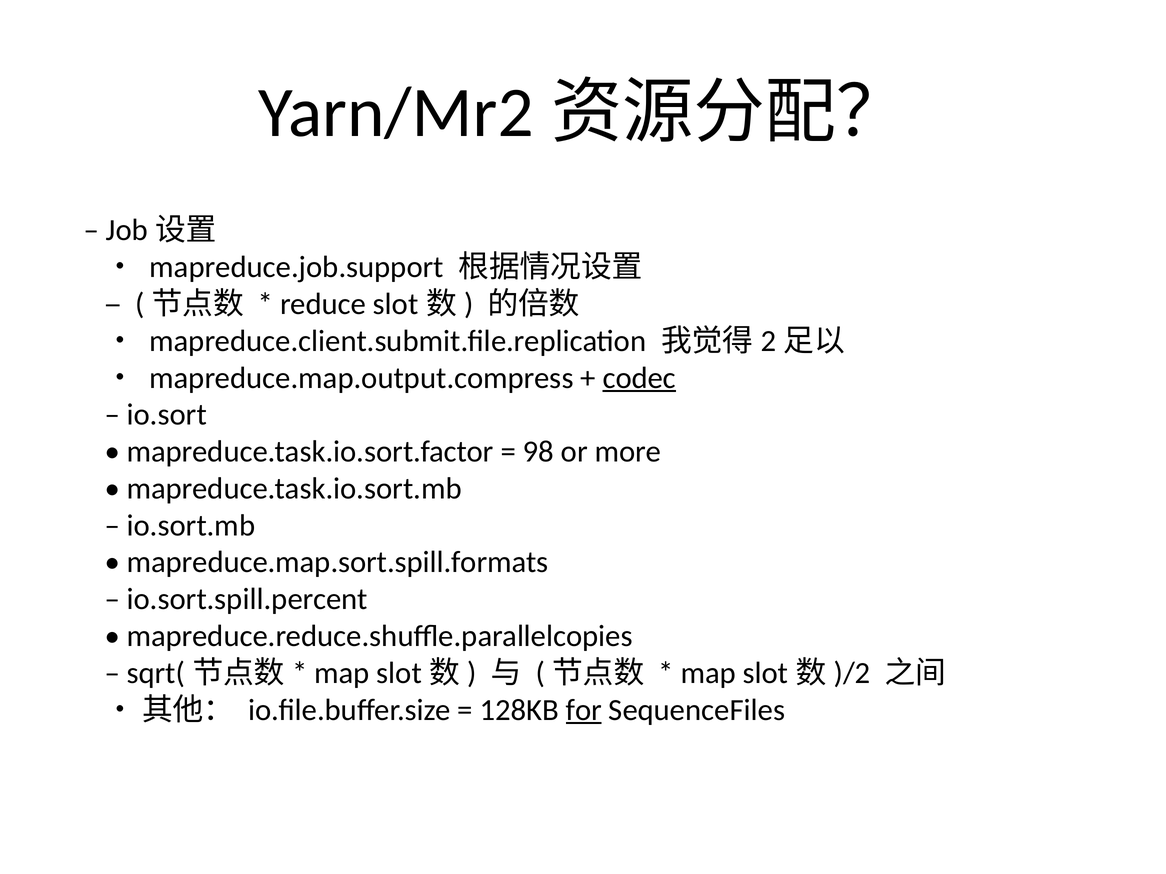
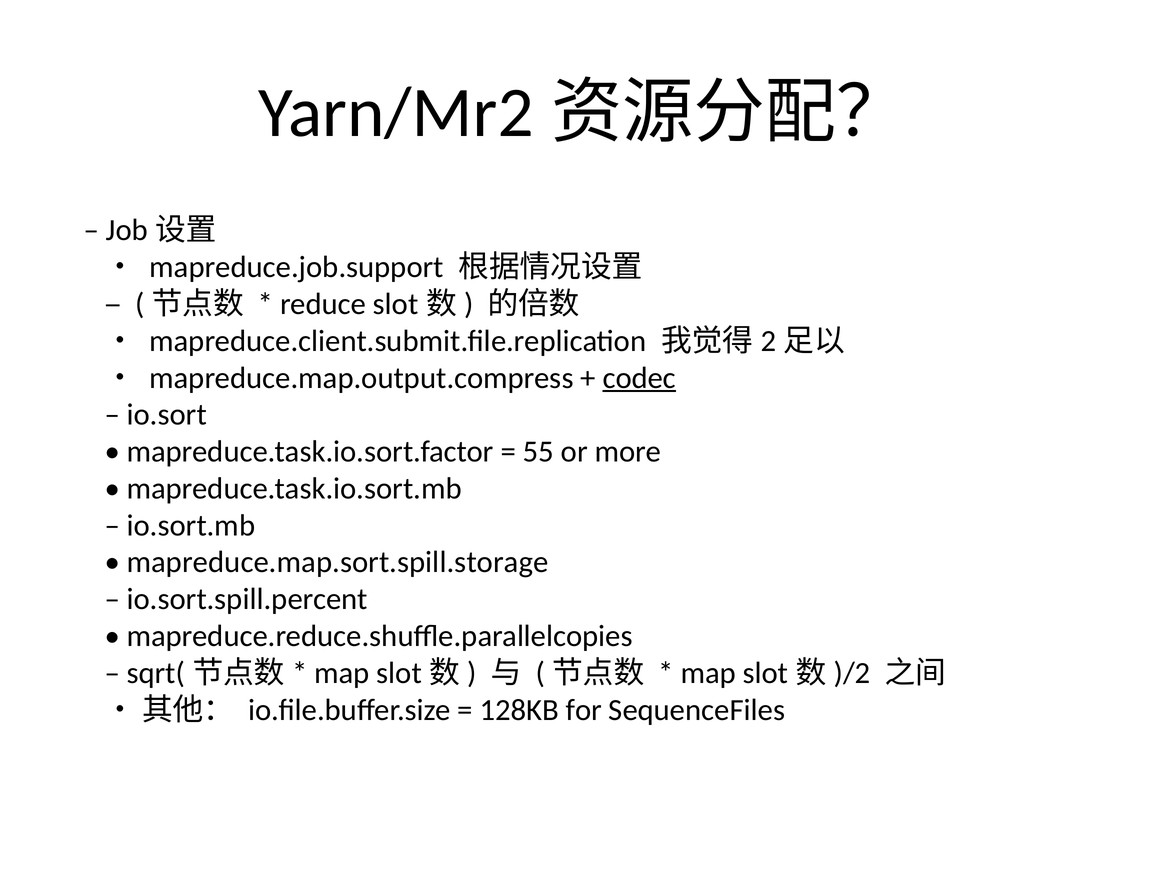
98: 98 -> 55
mapreduce.map.sort.spill.formats: mapreduce.map.sort.spill.formats -> mapreduce.map.sort.spill.storage
for underline: present -> none
